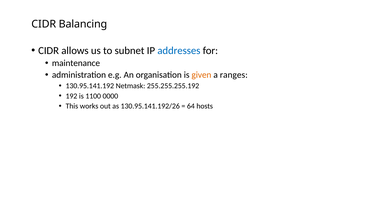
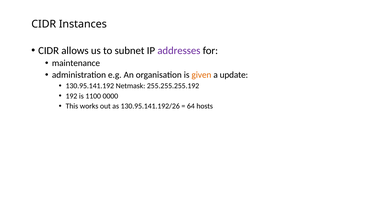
Balancing: Balancing -> Instances
addresses colour: blue -> purple
ranges: ranges -> update
